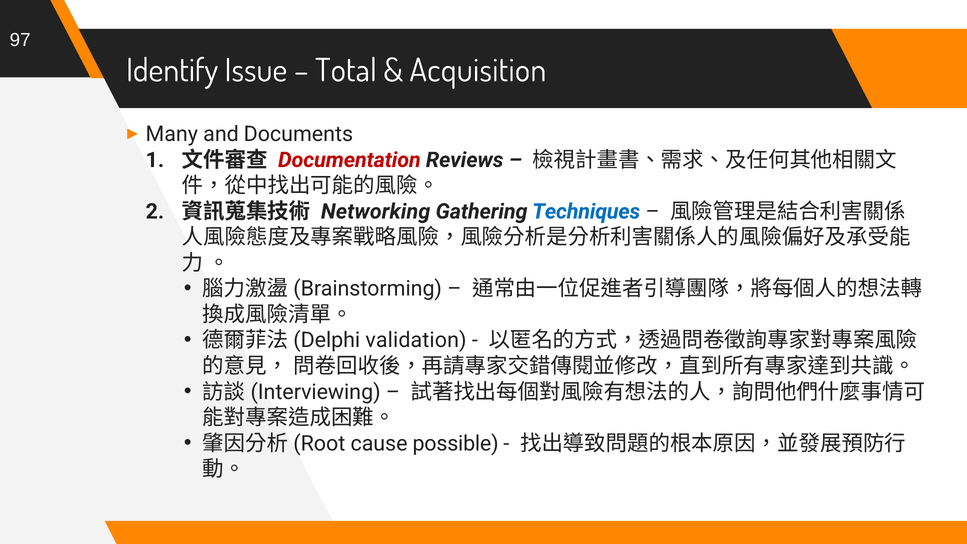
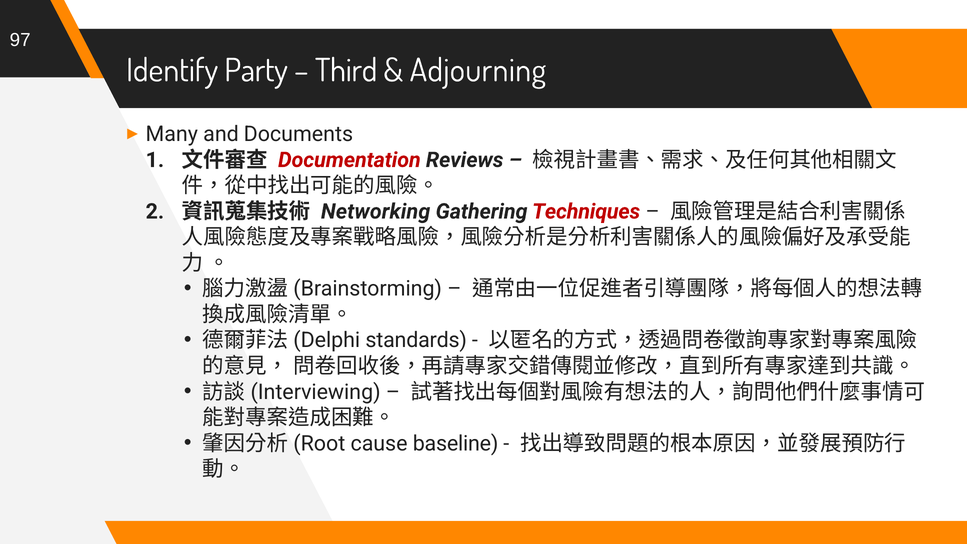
Issue: Issue -> Party
Total: Total -> Third
Acquisition: Acquisition -> Adjourning
Techniques colour: blue -> red
validation: validation -> standards
possible: possible -> baseline
